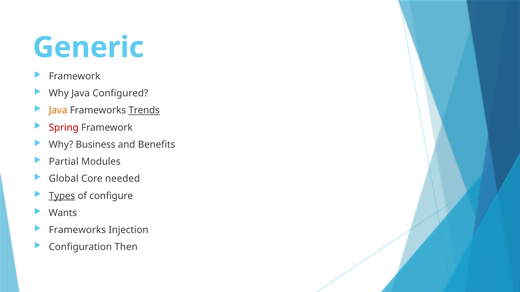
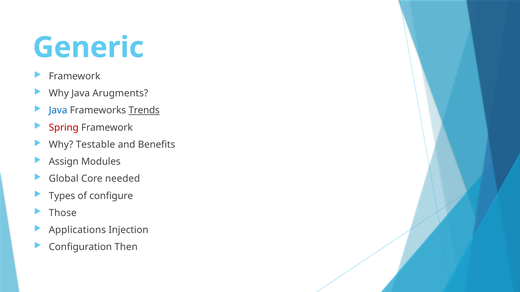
Configured: Configured -> Arugments
Java at (58, 111) colour: orange -> blue
Business: Business -> Testable
Partial: Partial -> Assign
Types underline: present -> none
Wants: Wants -> Those
Frameworks at (77, 230): Frameworks -> Applications
